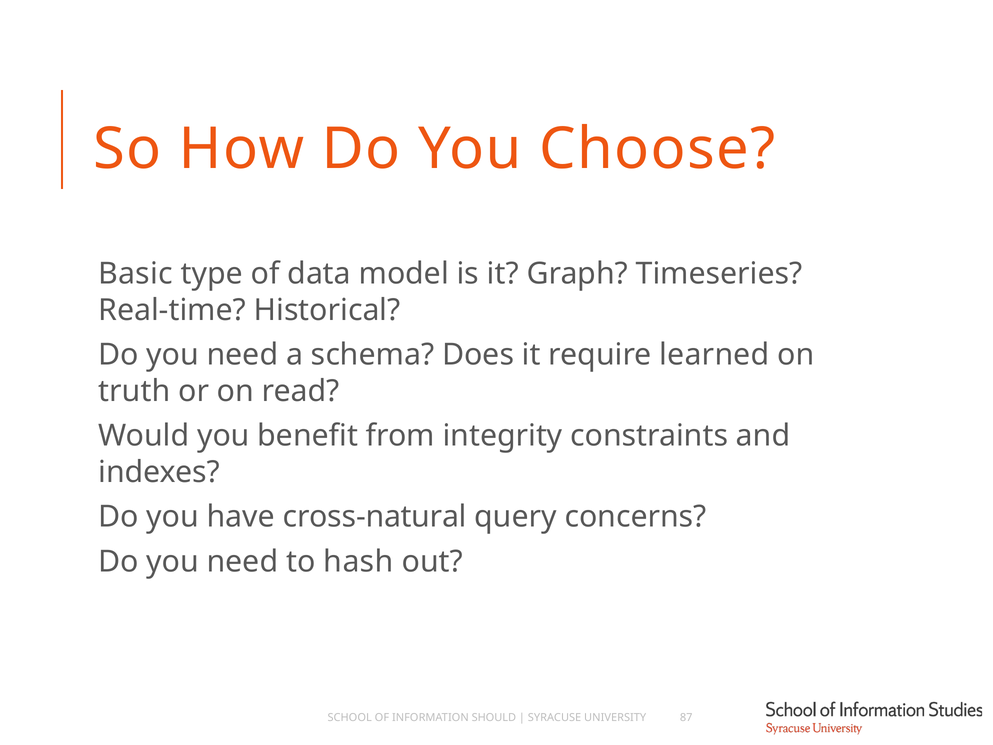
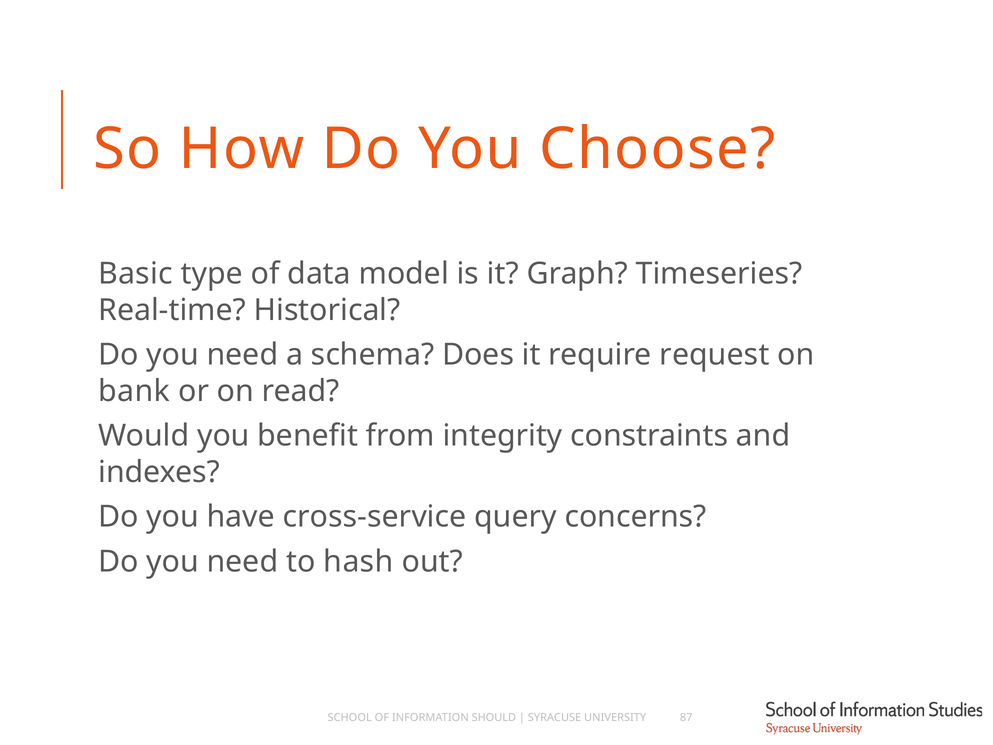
learned: learned -> request
truth: truth -> bank
cross-natural: cross-natural -> cross-service
